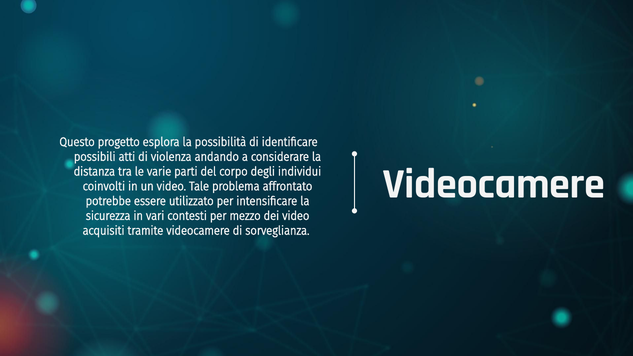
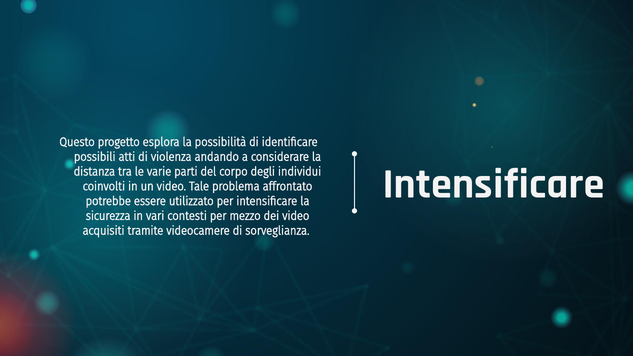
Videocamere at (494, 184): Videocamere -> Intensificare
